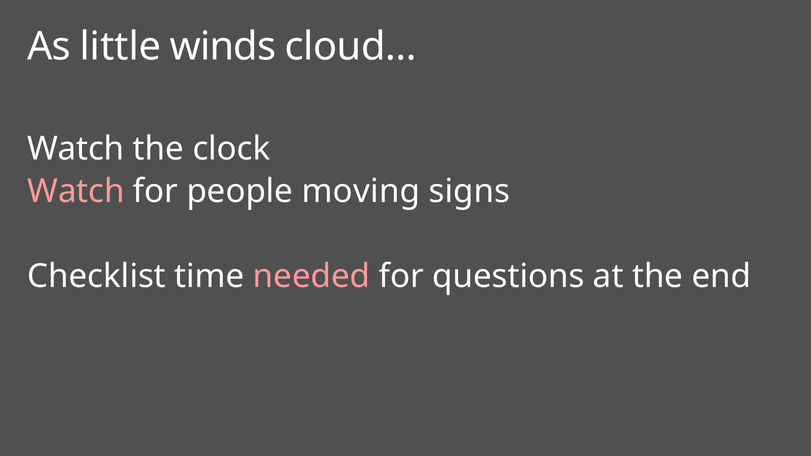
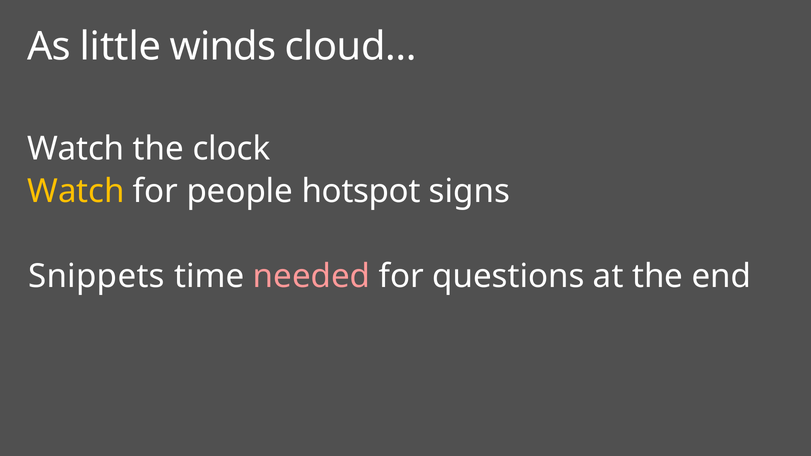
Watch at (76, 192) colour: pink -> yellow
moving: moving -> hotspot
Checklist: Checklist -> Snippets
